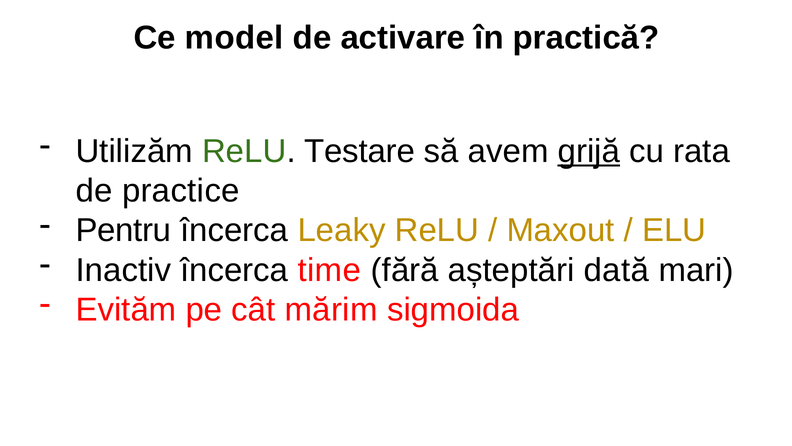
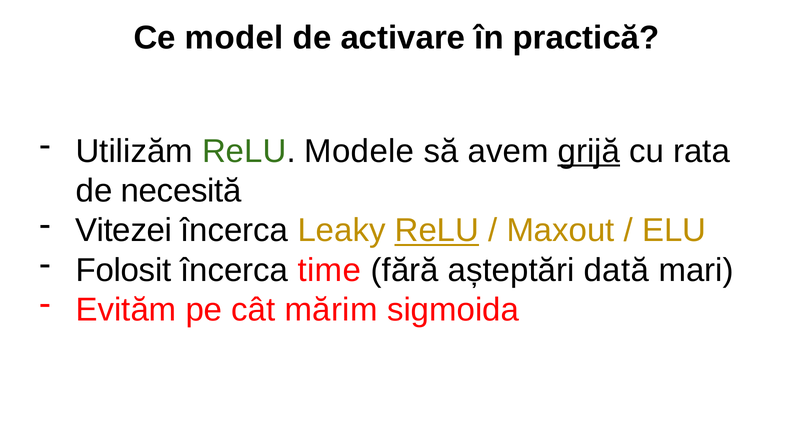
Testare: Testare -> Modele
practice: practice -> necesită
Pentru: Pentru -> Vitezei
ReLU at (437, 230) underline: none -> present
Inactiv: Inactiv -> Folosit
